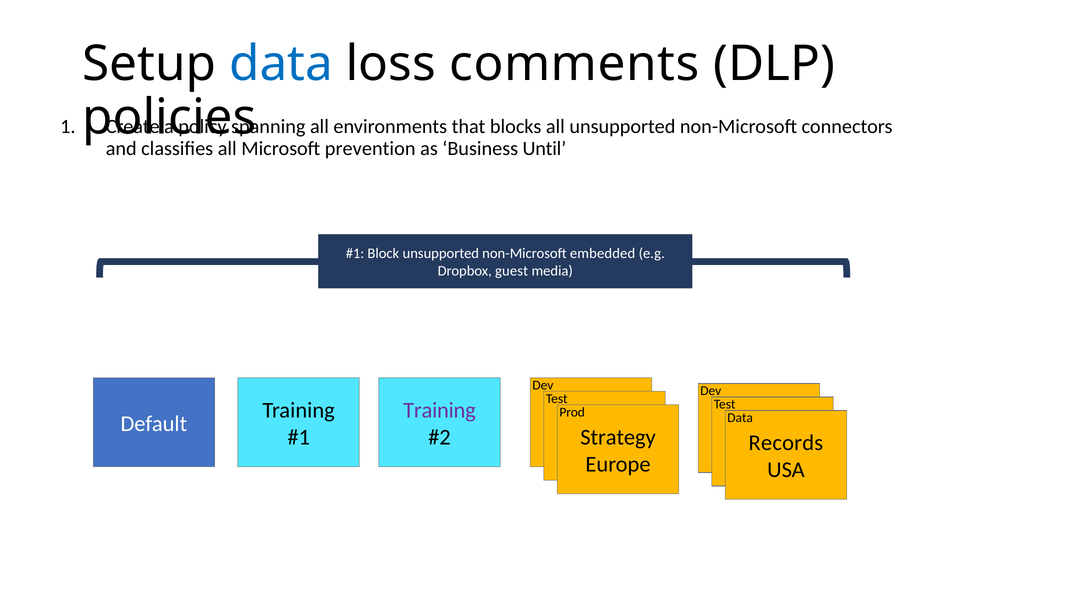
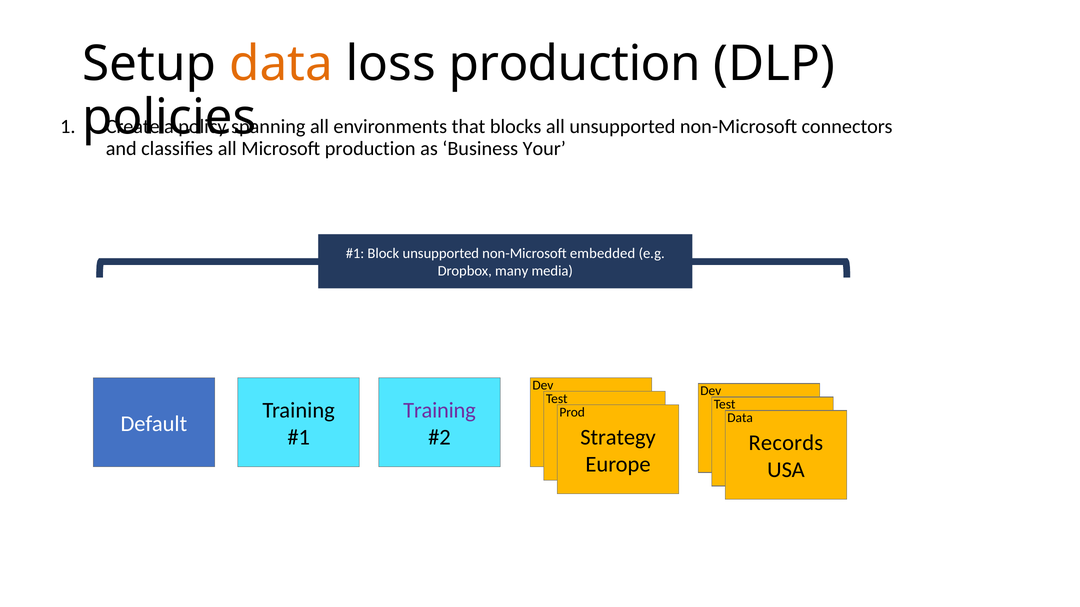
data at (281, 64) colour: blue -> orange
loss comments: comments -> production
Microsoft prevention: prevention -> production
Until: Until -> Your
guest: guest -> many
